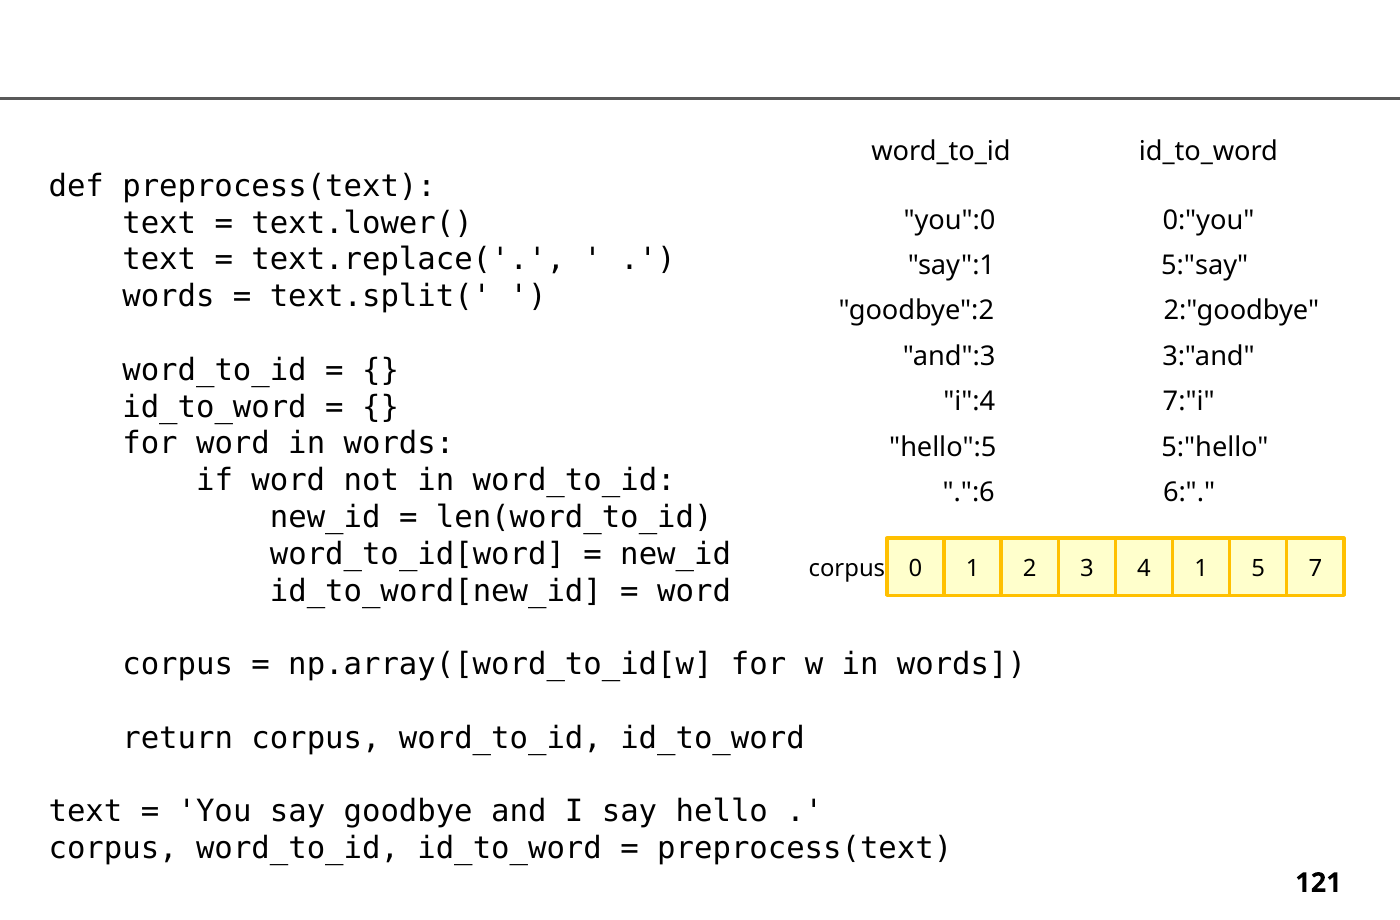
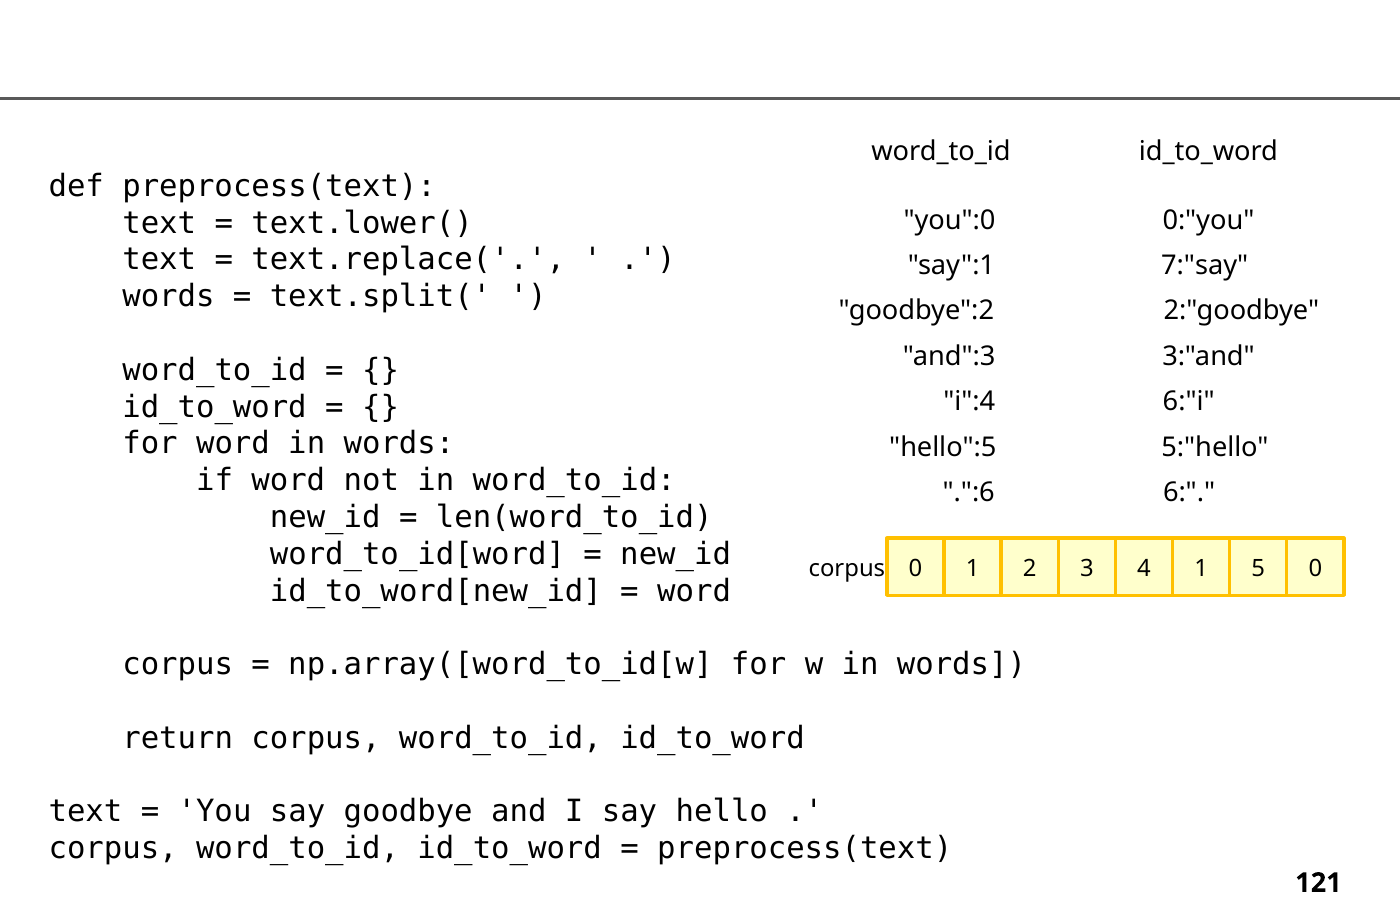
5:"say: 5:"say -> 7:"say
7:"i: 7:"i -> 6:"i
5 7: 7 -> 0
